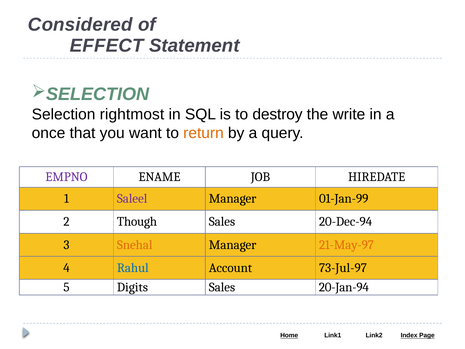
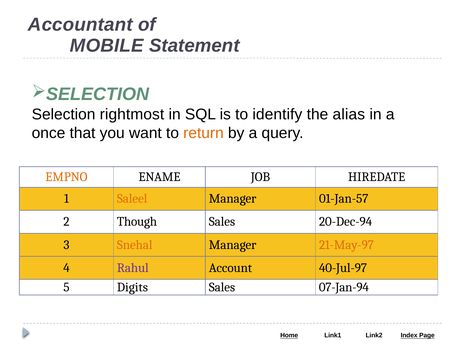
Considered: Considered -> Accountant
EFFECT: EFFECT -> MOBILE
destroy: destroy -> identify
write: write -> alias
EMPNO colour: purple -> orange
Saleel colour: purple -> orange
01-Jan-99: 01-Jan-99 -> 01-Jan-57
Rahul colour: blue -> purple
73-Jul-97: 73-Jul-97 -> 40-Jul-97
20-Jan-94: 20-Jan-94 -> 07-Jan-94
